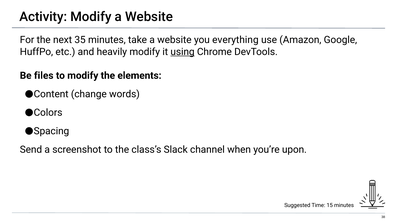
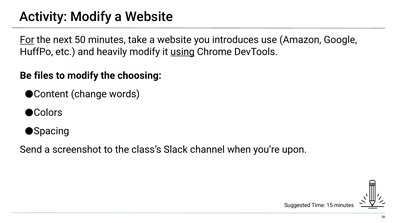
For underline: none -> present
35: 35 -> 50
everything: everything -> introduces
elements: elements -> choosing
